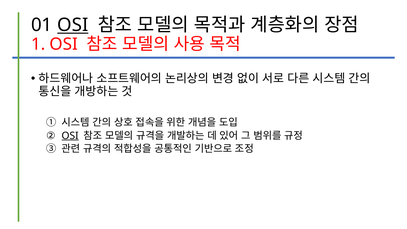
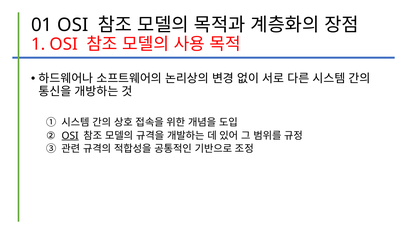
OSI at (73, 25) underline: present -> none
